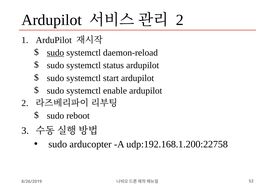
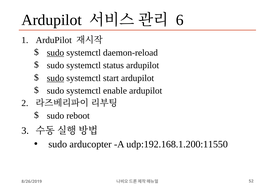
2 at (180, 20): 2 -> 6
sudo at (55, 78) underline: none -> present
udp:192.168.1.200:22758: udp:192.168.1.200:22758 -> udp:192.168.1.200:11550
